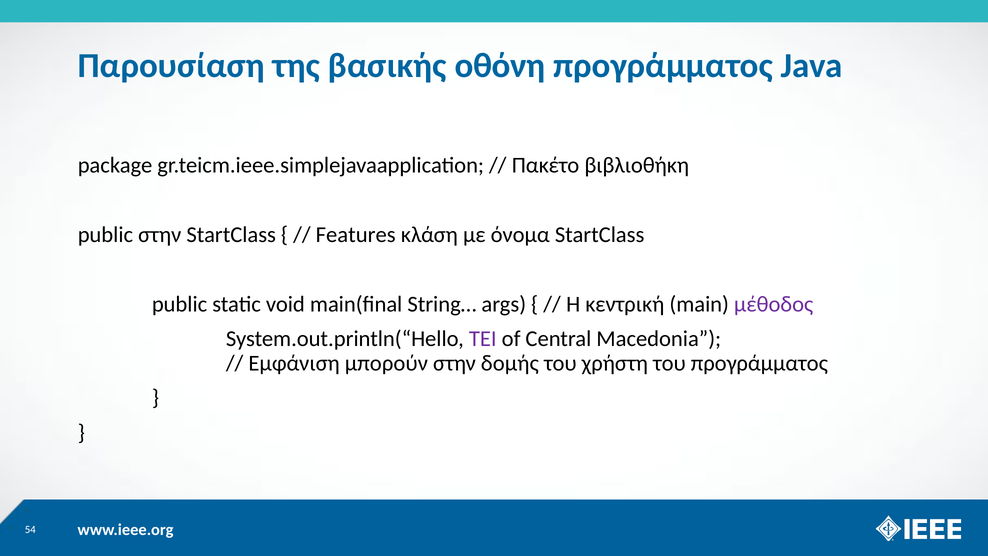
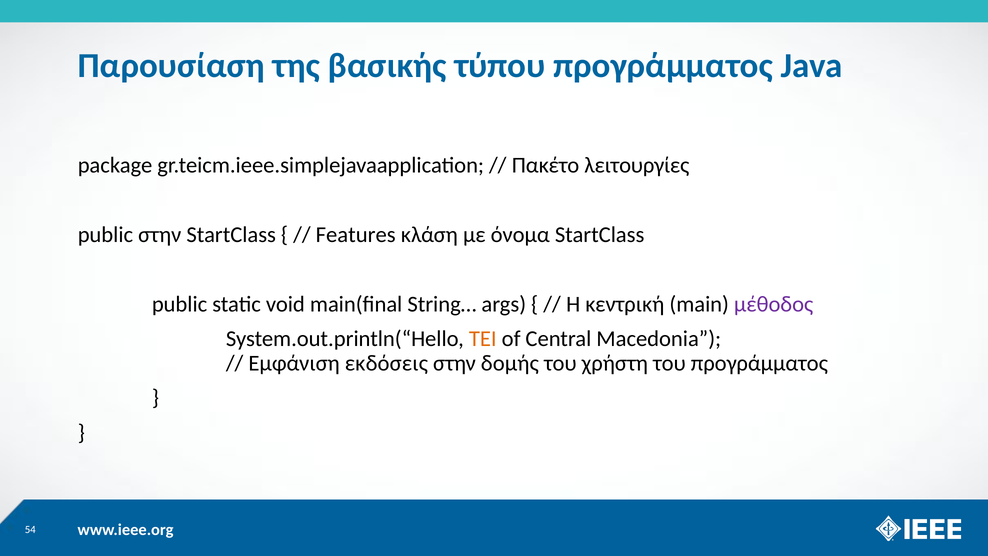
οθόνη: οθόνη -> τύπου
βιβλιοθήκη: βιβλιοθήκη -> λειτουργίες
TEI colour: purple -> orange
μπορούν: μπορούν -> εκδόσεις
